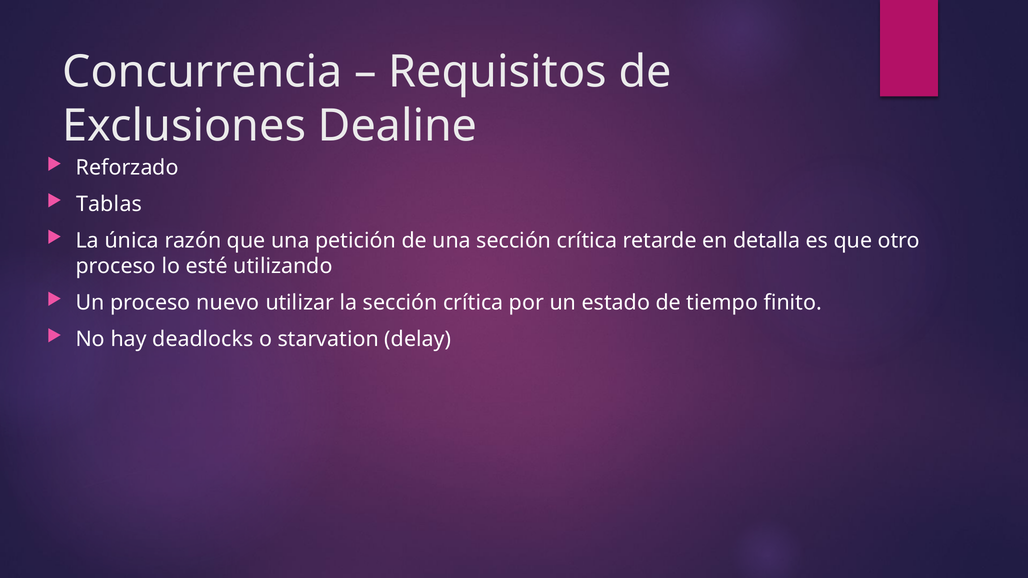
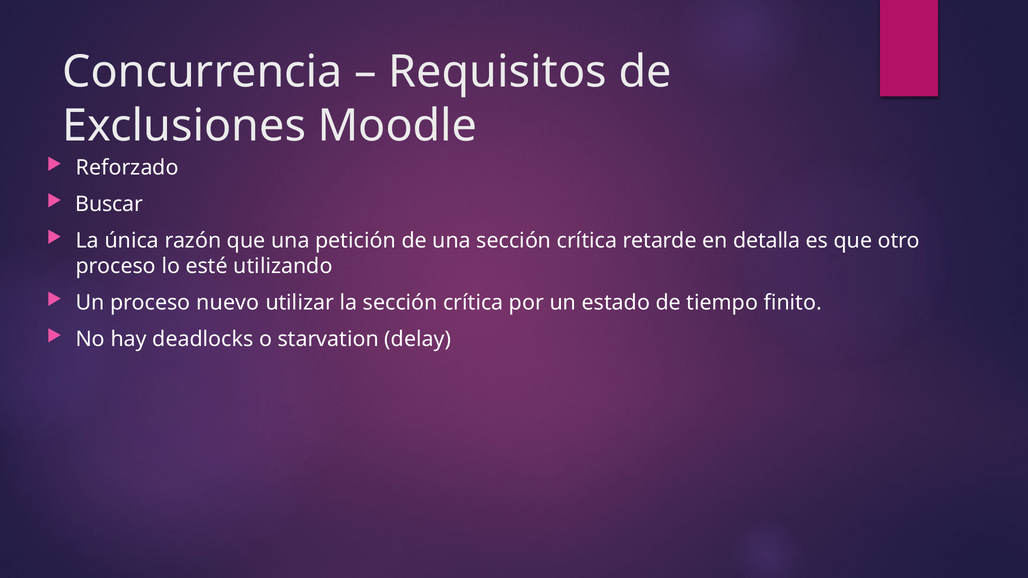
Dealine: Dealine -> Moodle
Tablas: Tablas -> Buscar
